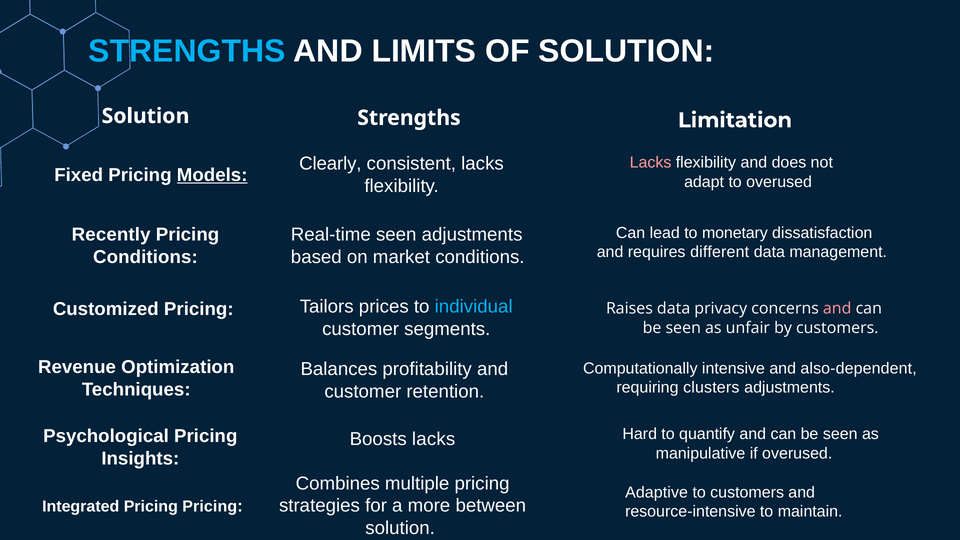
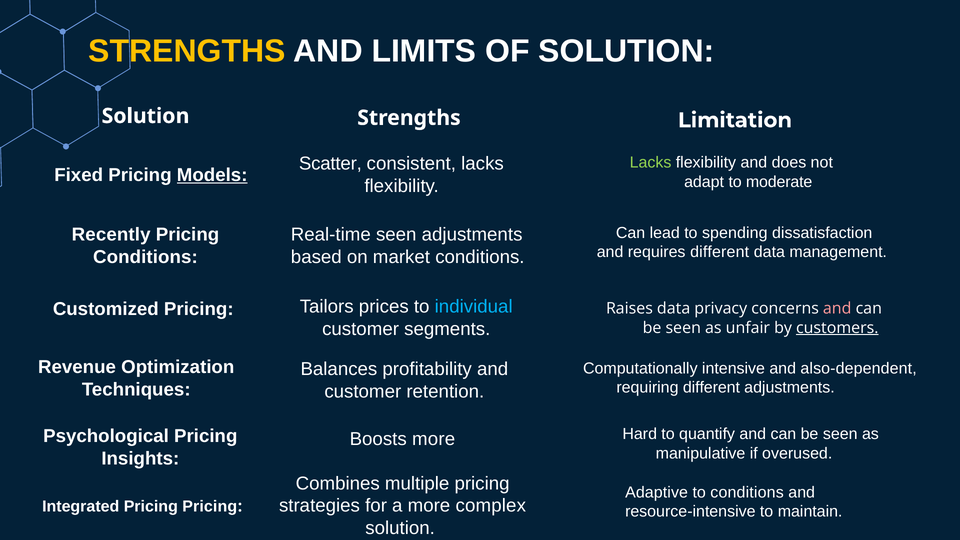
STRENGTHS at (187, 51) colour: light blue -> yellow
Clearly: Clearly -> Scatter
Lacks at (651, 163) colour: pink -> light green
to overused: overused -> moderate
monetary: monetary -> spending
customers at (837, 328) underline: none -> present
requiring clusters: clusters -> different
Boosts lacks: lacks -> more
to customers: customers -> conditions
between: between -> complex
